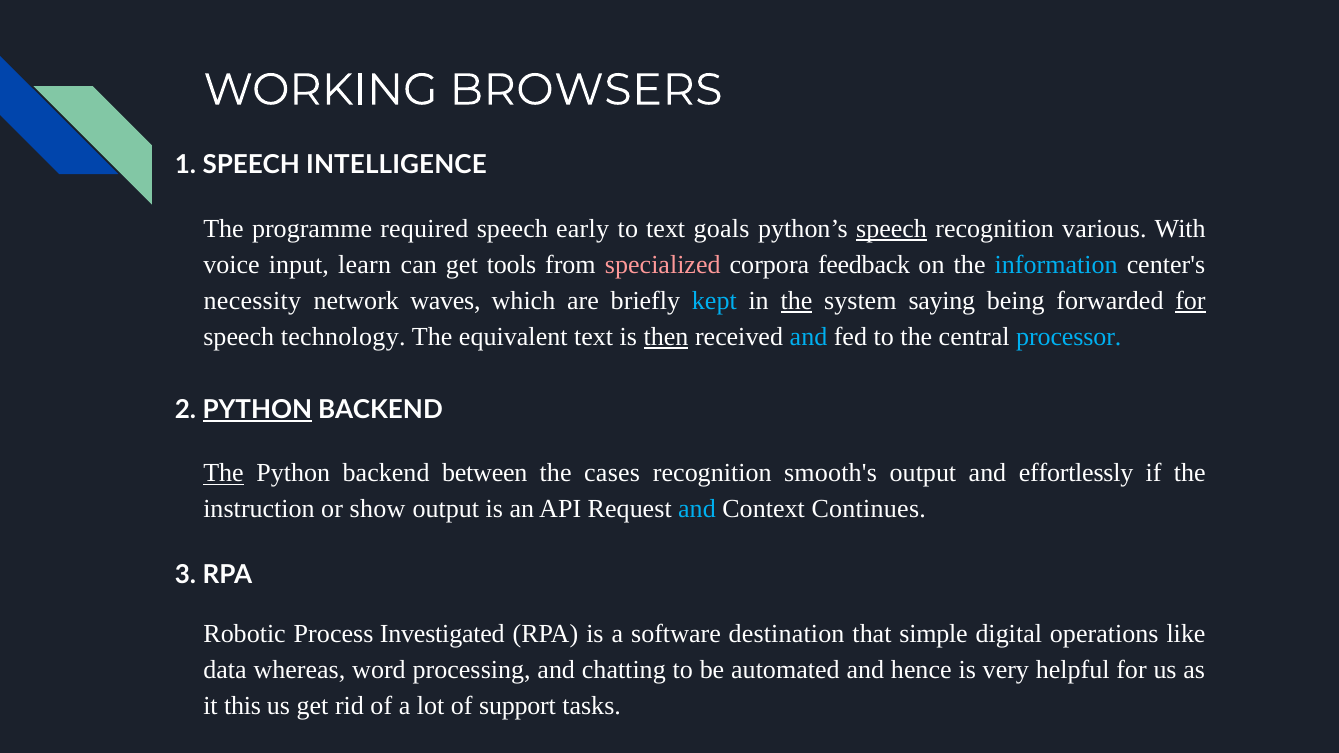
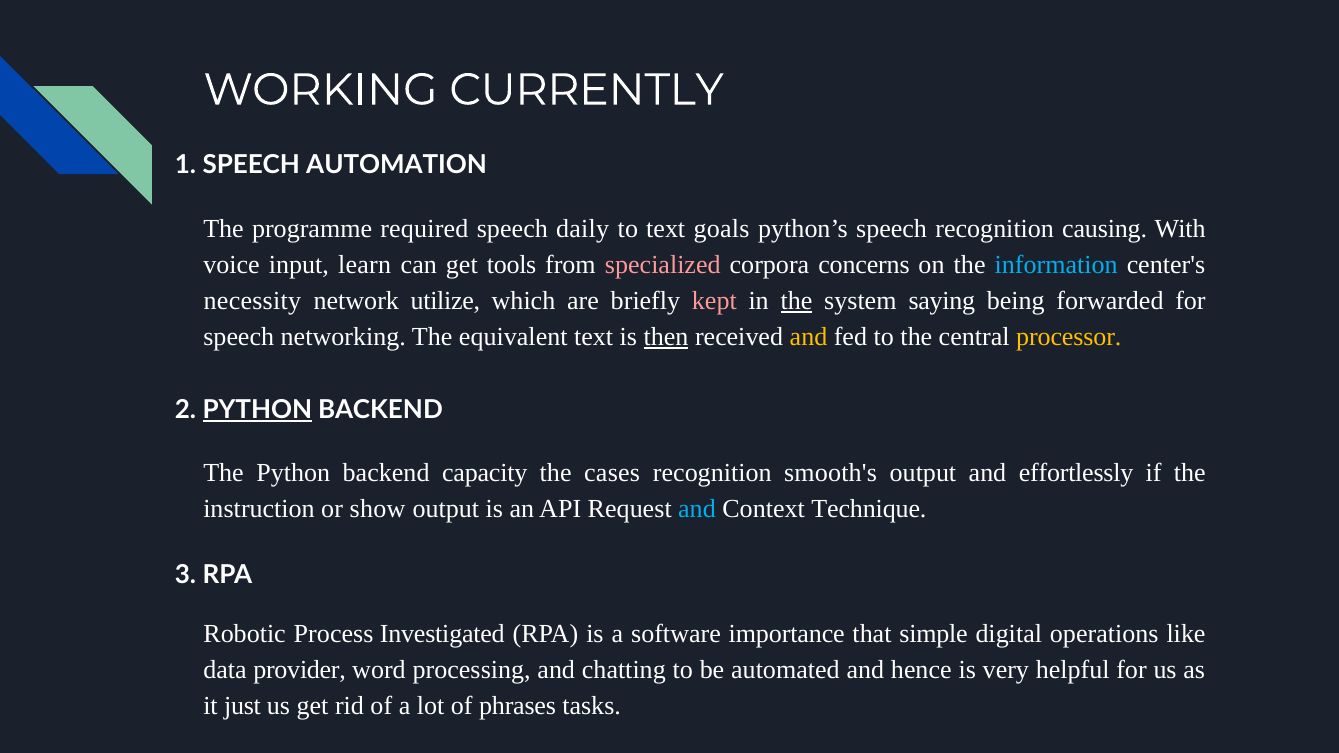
BROWSERS: BROWSERS -> CURRENTLY
INTELLIGENCE: INTELLIGENCE -> AUTOMATION
early: early -> daily
speech at (892, 229) underline: present -> none
various: various -> causing
feedback: feedback -> concerns
waves: waves -> utilize
kept colour: light blue -> pink
for at (1190, 301) underline: present -> none
technology: technology -> networking
and at (809, 337) colour: light blue -> yellow
processor colour: light blue -> yellow
The at (224, 473) underline: present -> none
between: between -> capacity
Continues: Continues -> Technique
destination: destination -> importance
whereas: whereas -> provider
this: this -> just
support: support -> phrases
